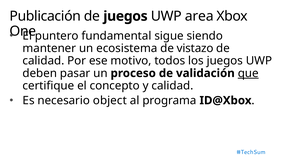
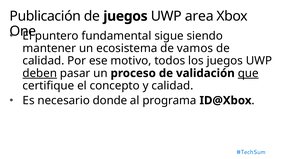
vistazo: vistazo -> vamos
deben underline: none -> present
object: object -> donde
